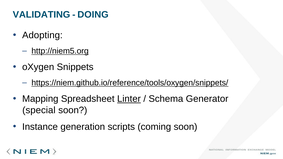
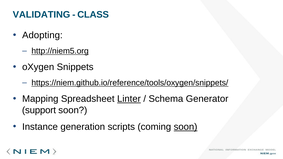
DOING: DOING -> CLASS
special: special -> support
soon at (186, 127) underline: none -> present
